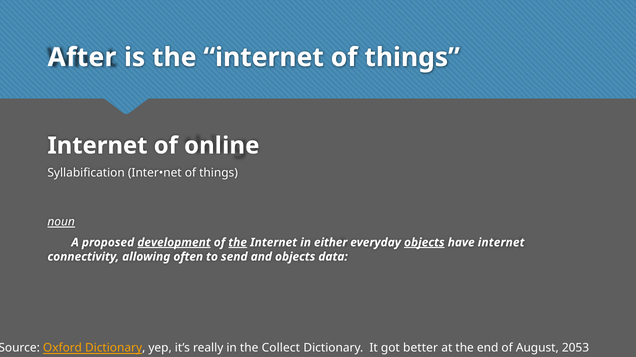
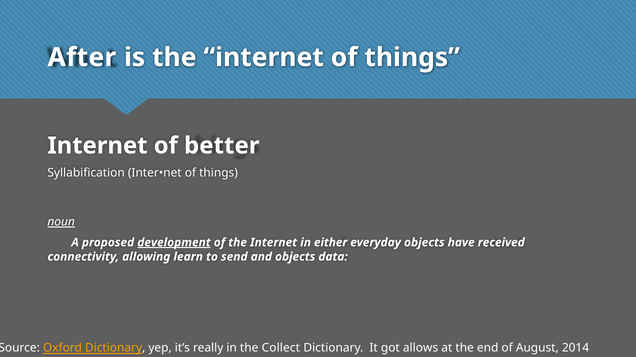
online: online -> better
the at (238, 243) underline: present -> none
objects at (424, 243) underline: present -> none
have internet: internet -> received
often: often -> learn
better: better -> allows
2053: 2053 -> 2014
